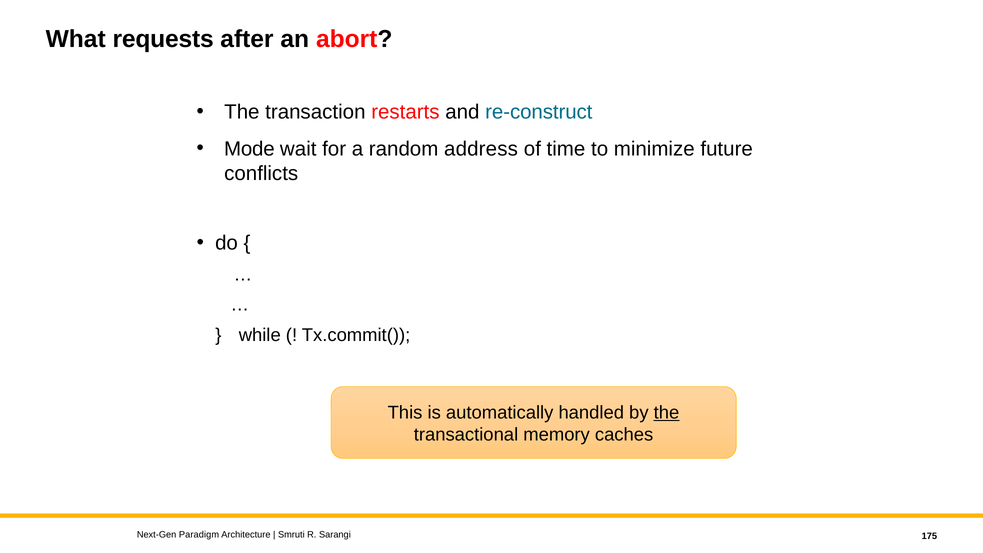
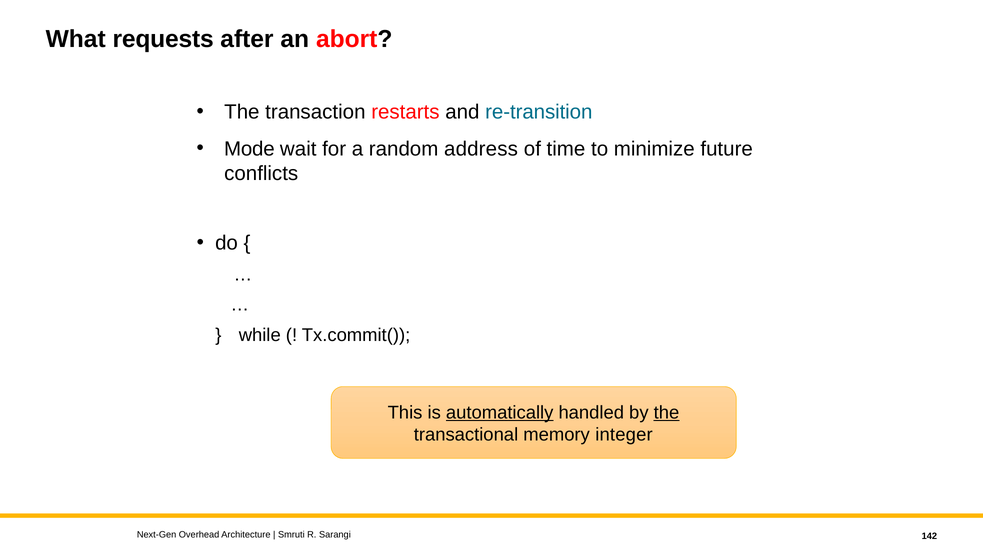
re-construct: re-construct -> re-transition
automatically underline: none -> present
caches: caches -> integer
Paradigm: Paradigm -> Overhead
175: 175 -> 142
